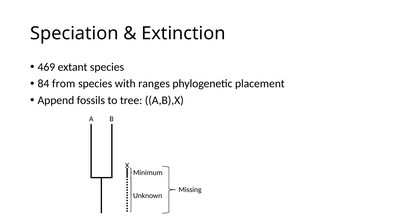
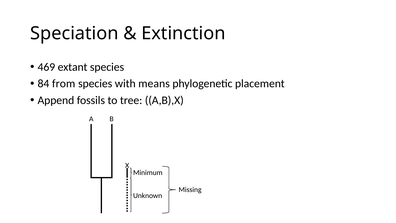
ranges: ranges -> means
